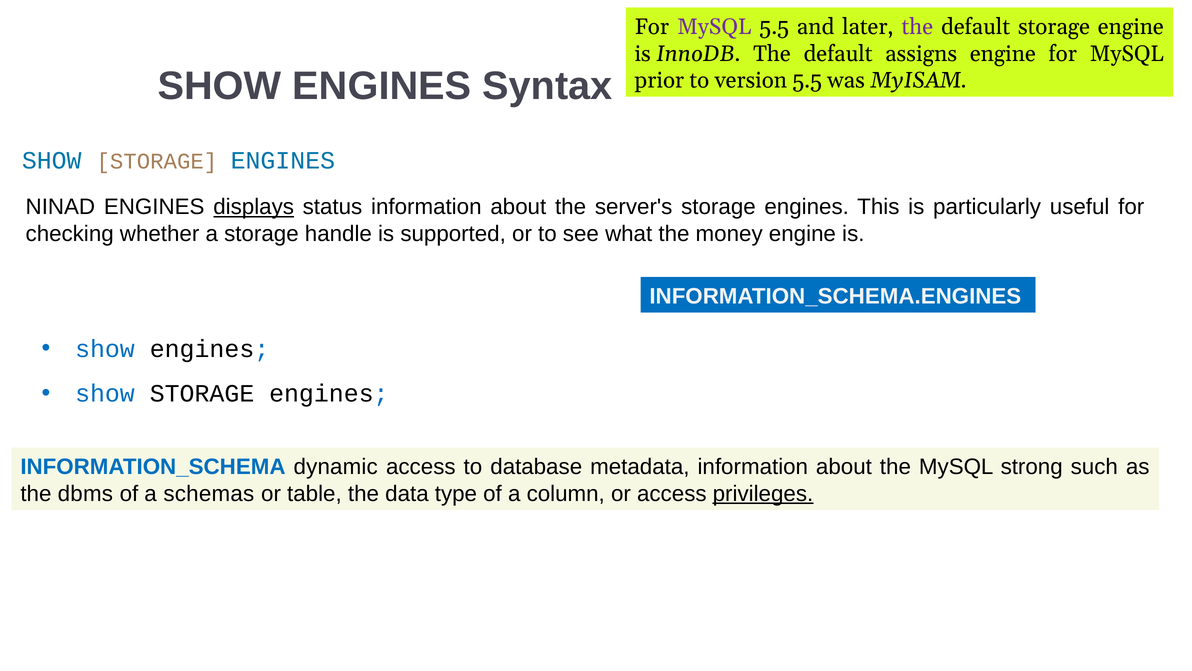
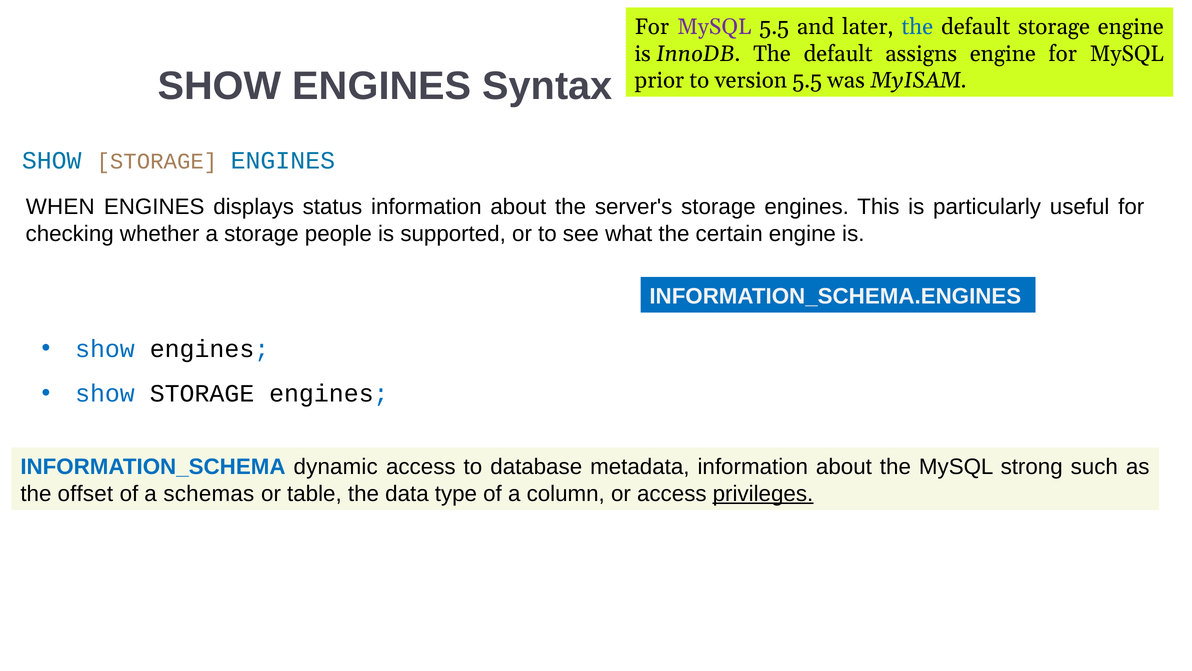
the at (917, 27) colour: purple -> blue
NINAD: NINAD -> WHEN
displays underline: present -> none
handle: handle -> people
money: money -> certain
dbms: dbms -> offset
